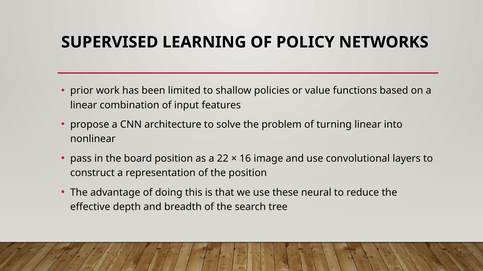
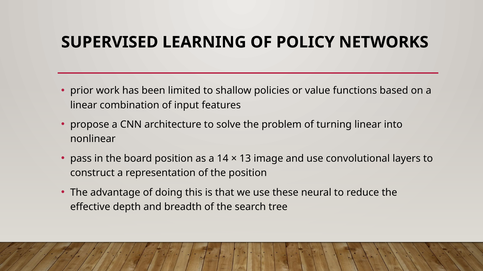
22: 22 -> 14
16: 16 -> 13
